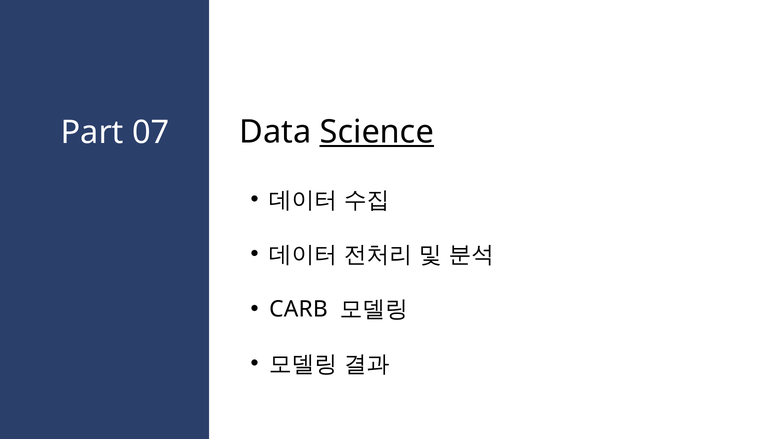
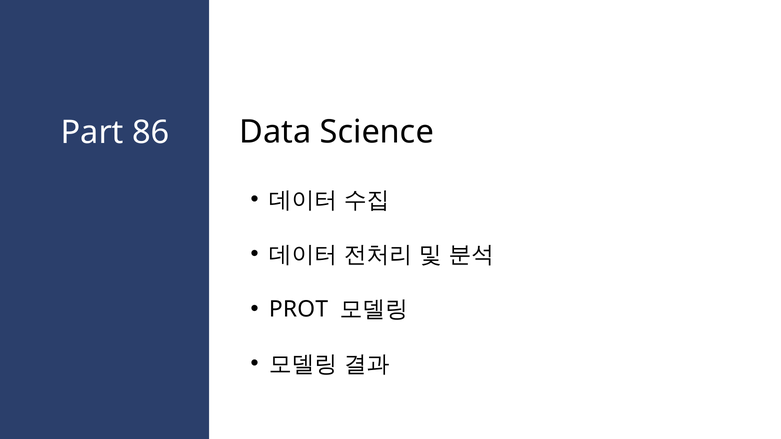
07: 07 -> 86
Science underline: present -> none
CARB: CARB -> PROT
